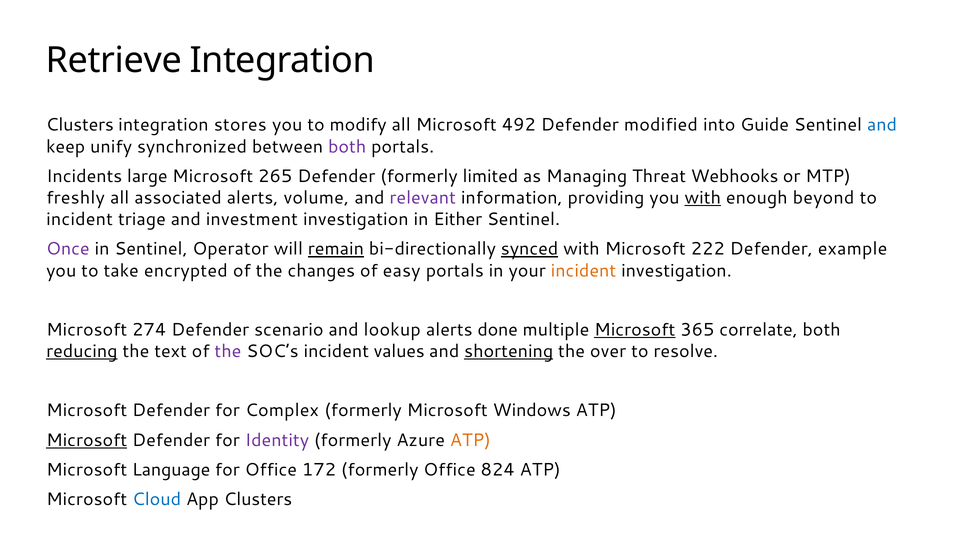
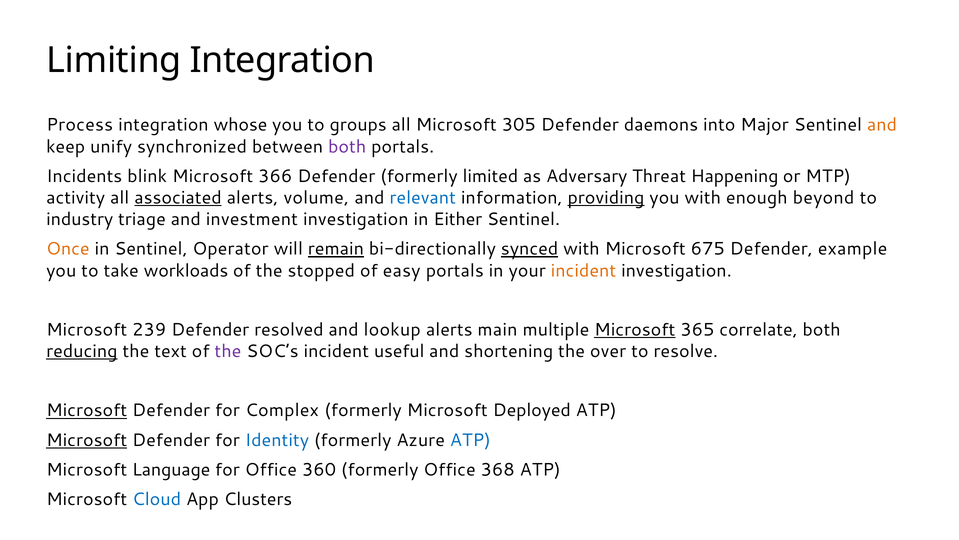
Retrieve: Retrieve -> Limiting
Clusters at (80, 125): Clusters -> Process
stores: stores -> whose
modify: modify -> groups
492: 492 -> 305
modified: modified -> daemons
Guide: Guide -> Major
and at (882, 125) colour: blue -> orange
large: large -> blink
265: 265 -> 366
Managing: Managing -> Adversary
Webhooks: Webhooks -> Happening
freshly: freshly -> activity
associated underline: none -> present
relevant colour: purple -> blue
providing underline: none -> present
with at (703, 198) underline: present -> none
incident at (80, 219): incident -> industry
Once colour: purple -> orange
222: 222 -> 675
encrypted: encrypted -> workloads
changes: changes -> stopped
274: 274 -> 239
scenario: scenario -> resolved
done: done -> main
values: values -> useful
shortening underline: present -> none
Microsoft at (87, 410) underline: none -> present
Windows: Windows -> Deployed
Identity colour: purple -> blue
ATP at (470, 440) colour: orange -> blue
172: 172 -> 360
824: 824 -> 368
